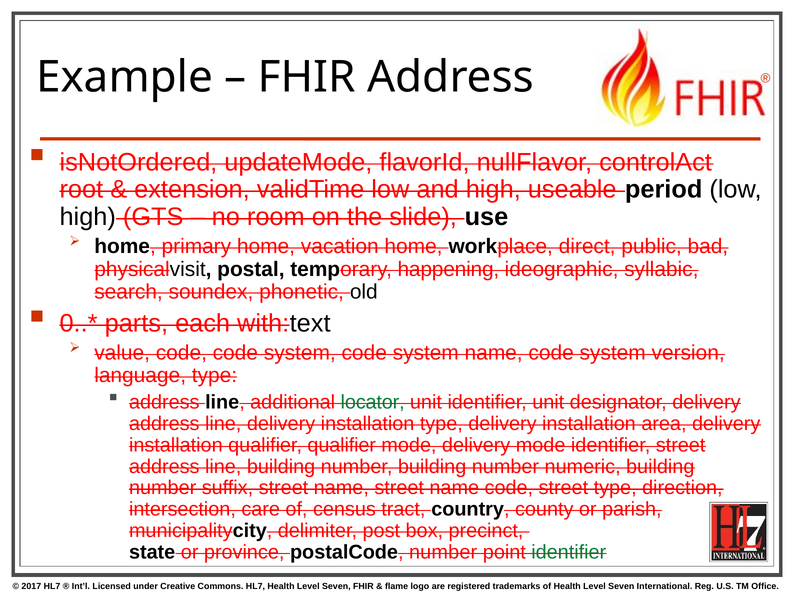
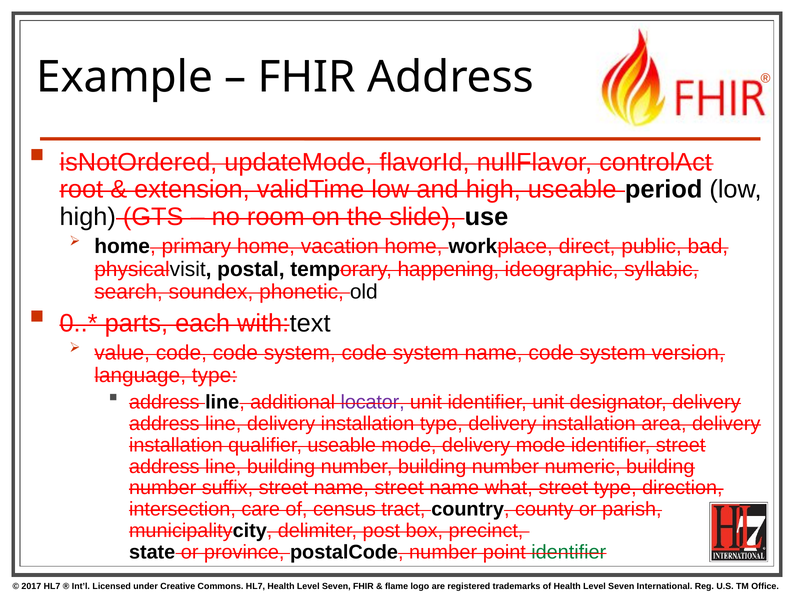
locator colour: green -> purple
qualifier qualifier: qualifier -> useable
street name code: code -> what
